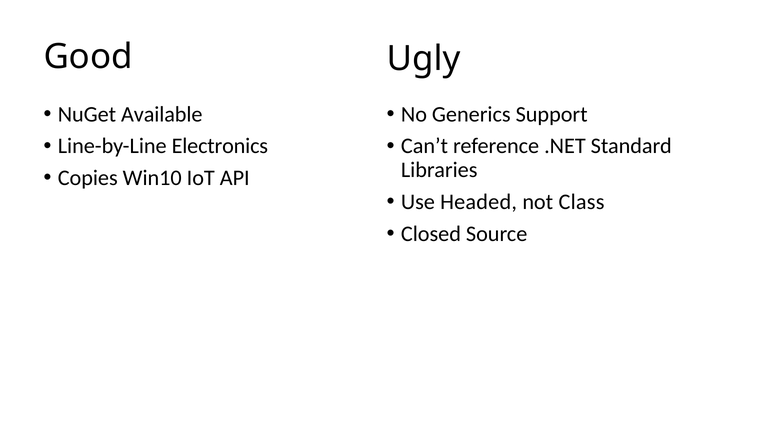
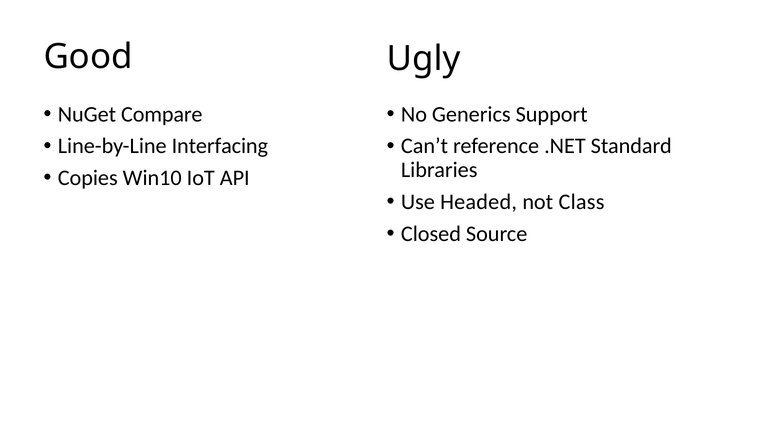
Available: Available -> Compare
Electronics: Electronics -> Interfacing
